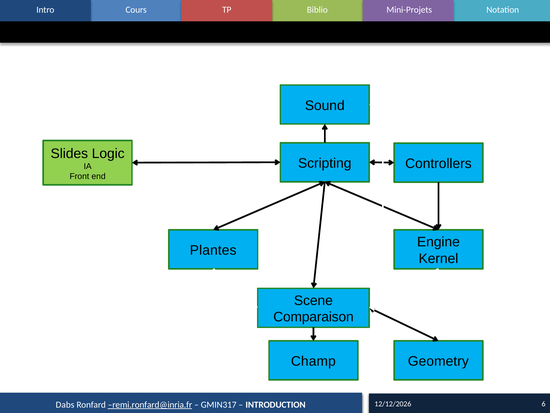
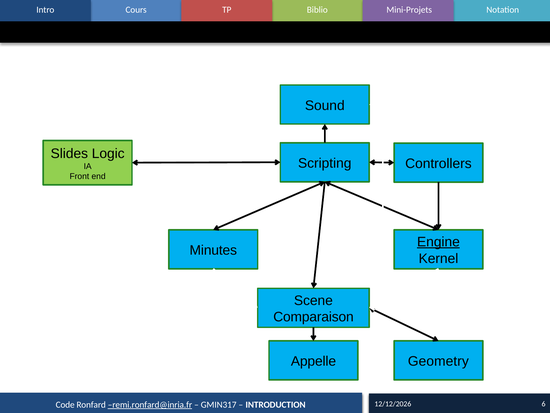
Engine underline: none -> present
Plantes: Plantes -> Minutes
Champ: Champ -> Appelle
Dabs: Dabs -> Code
